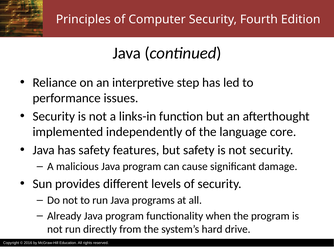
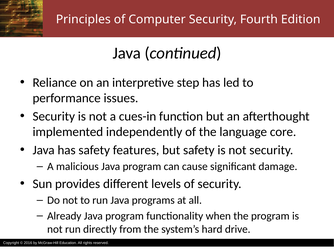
links-in: links-in -> cues-in
